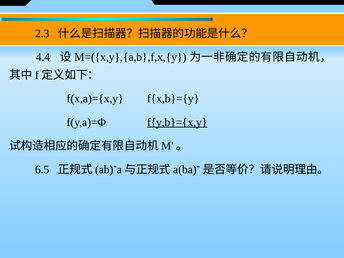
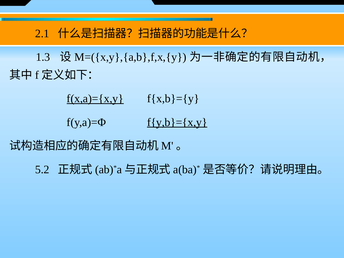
2.3: 2.3 -> 2.1
4.4: 4.4 -> 1.3
f(x,a)={x,y underline: none -> present
6.5: 6.5 -> 5.2
